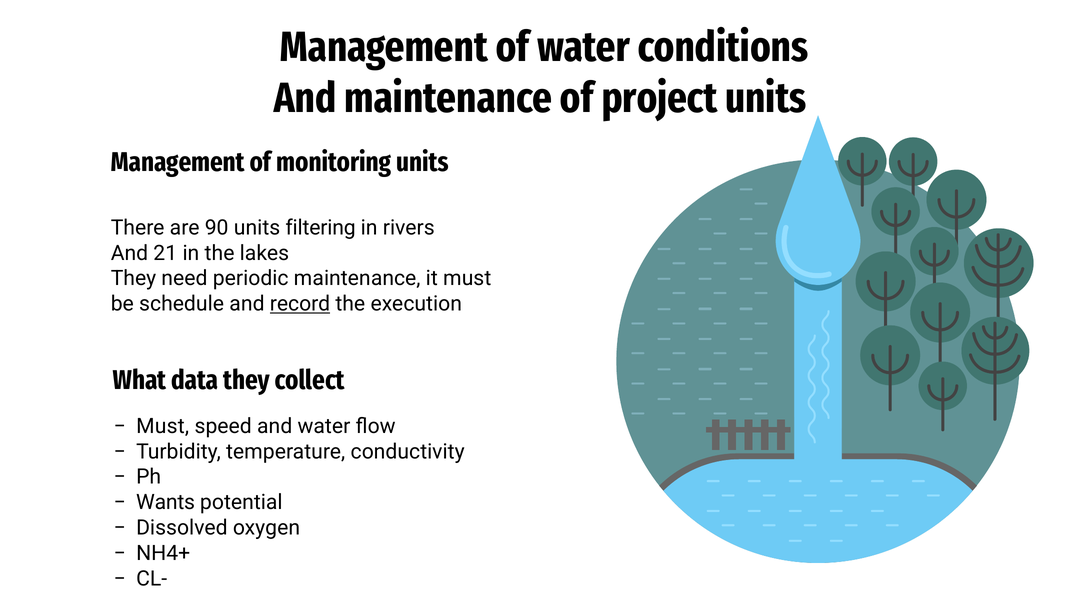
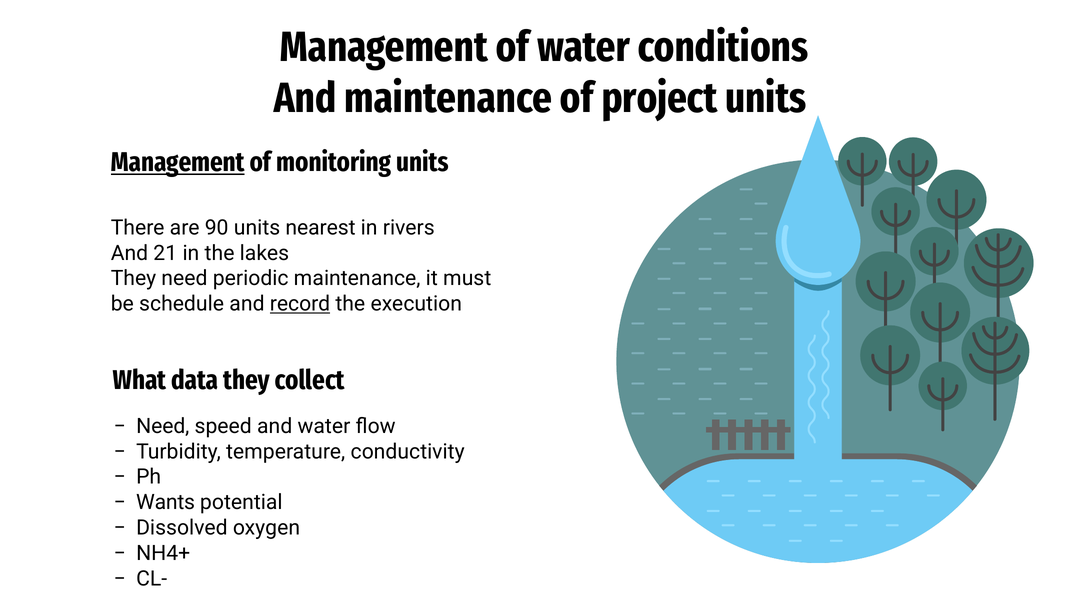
Management at (178, 162) underline: none -> present
filtering: filtering -> nearest
Must at (163, 426): Must -> Need
